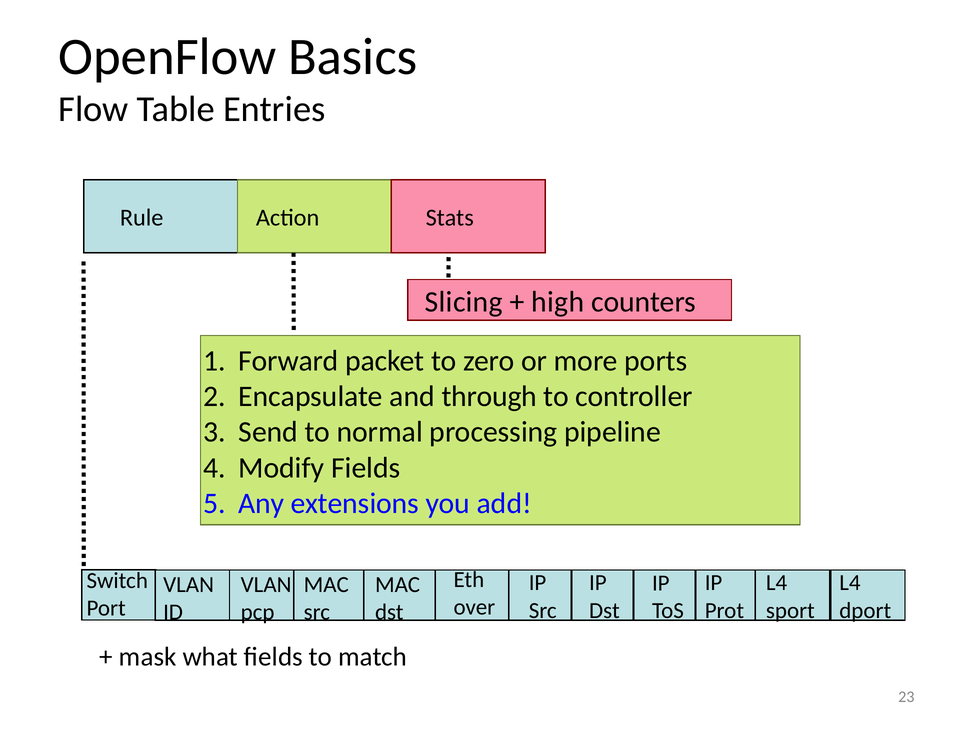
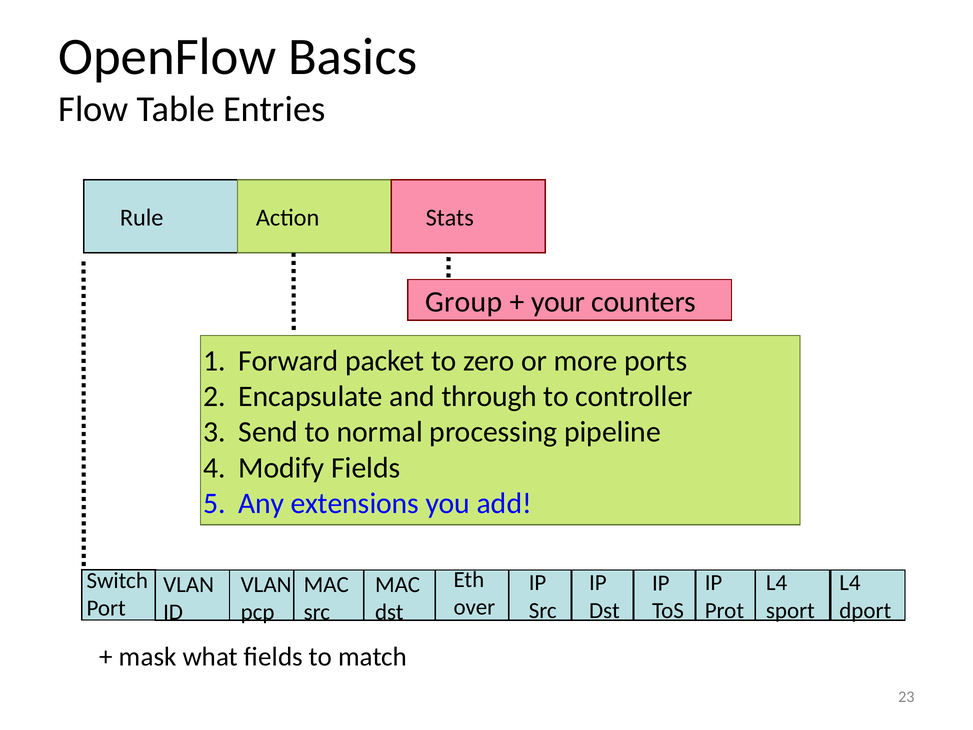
Slicing: Slicing -> Group
high: high -> your
